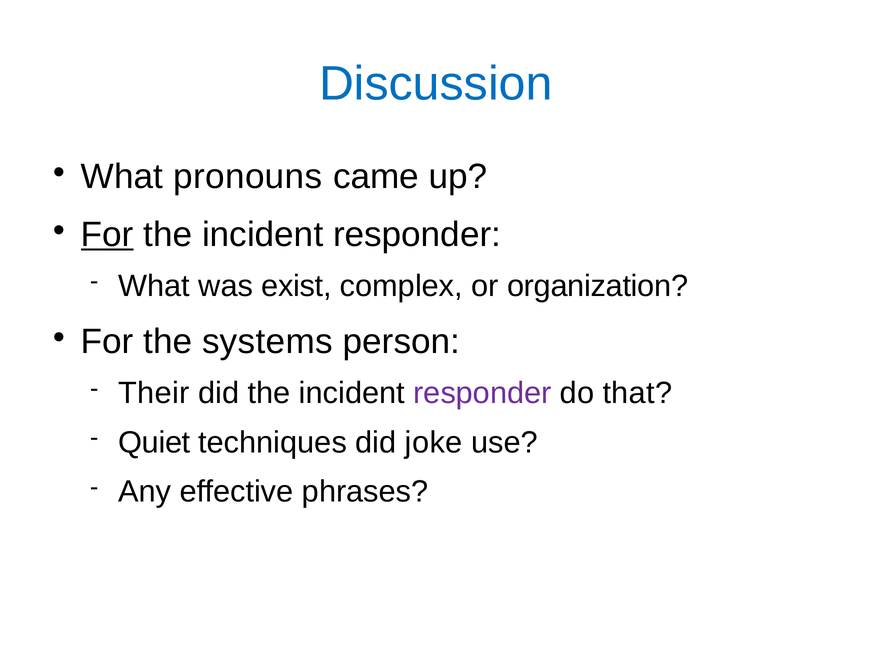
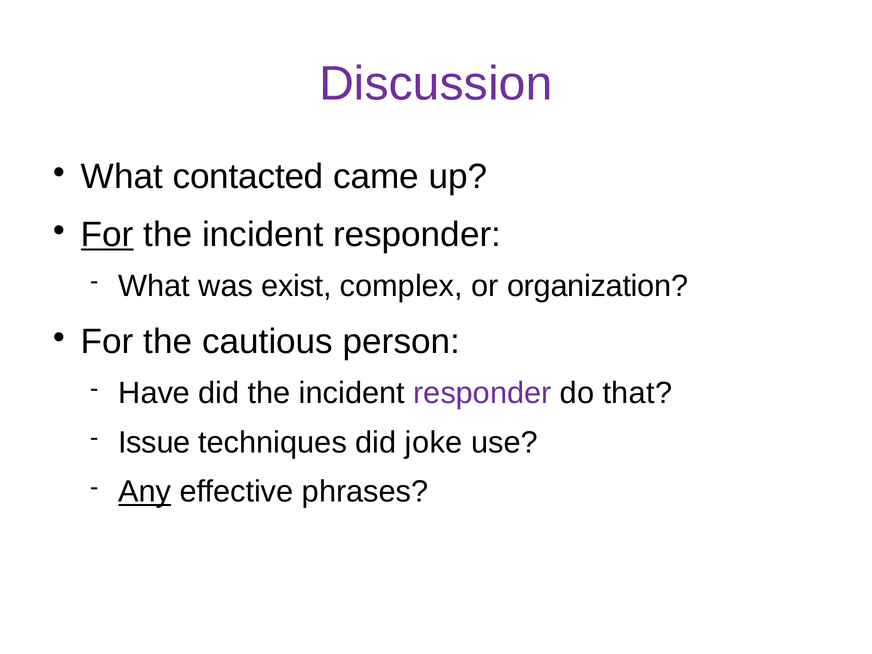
Discussion colour: blue -> purple
pronouns: pronouns -> contacted
systems: systems -> cautious
Their: Their -> Have
Quiet: Quiet -> Issue
Any underline: none -> present
